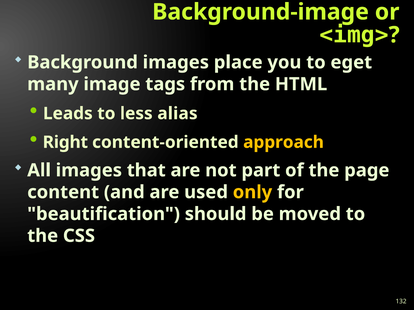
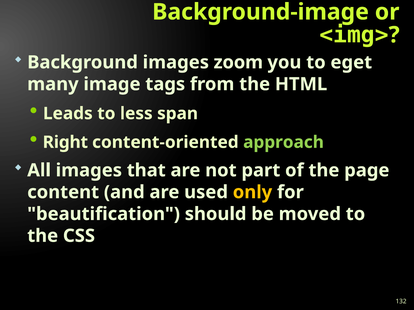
place: place -> zoom
alias: alias -> span
approach colour: yellow -> light green
